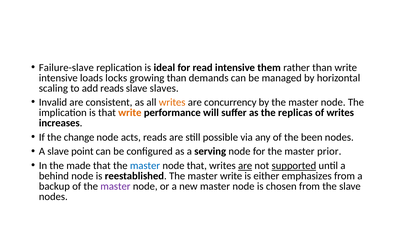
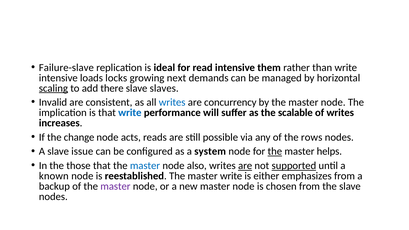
growing than: than -> next
scaling underline: none -> present
add reads: reads -> there
writes at (172, 102) colour: orange -> blue
write at (130, 113) colour: orange -> blue
replicas: replicas -> scalable
been: been -> rows
point: point -> issue
serving: serving -> system
the at (275, 151) underline: none -> present
prior: prior -> helps
made: made -> those
node that: that -> also
behind: behind -> known
